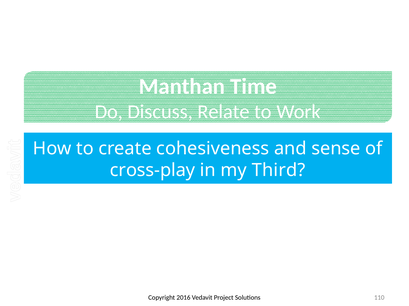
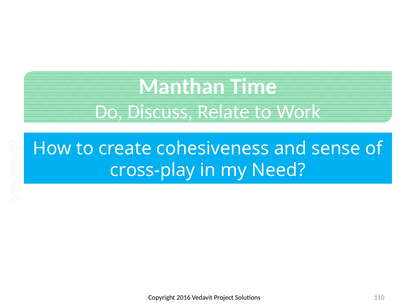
Third: Third -> Need
